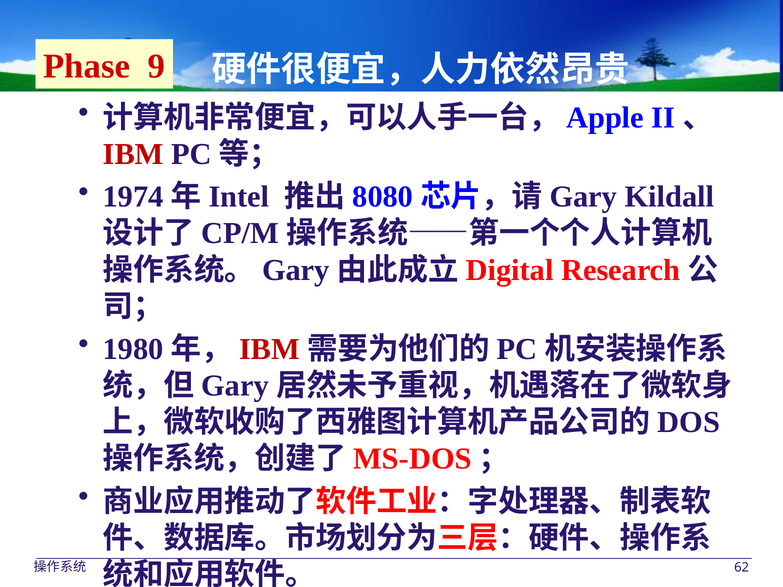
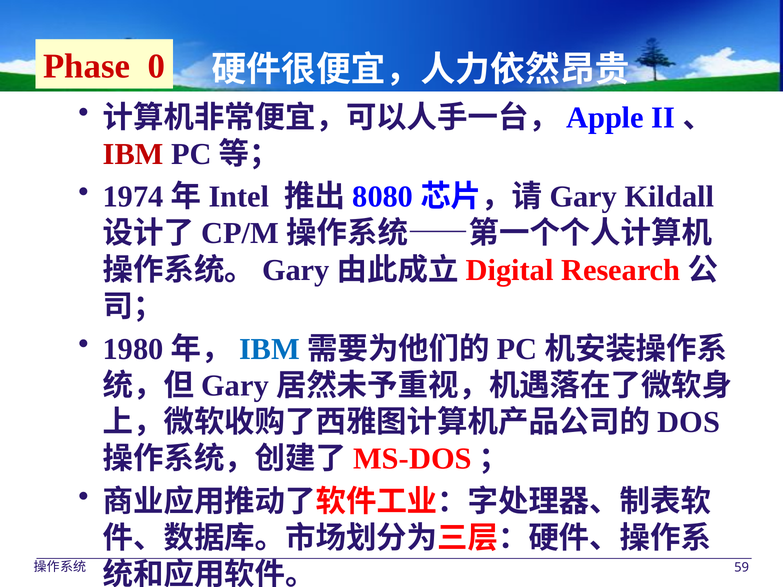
9: 9 -> 0
IBM at (269, 349) colour: red -> blue
62: 62 -> 59
